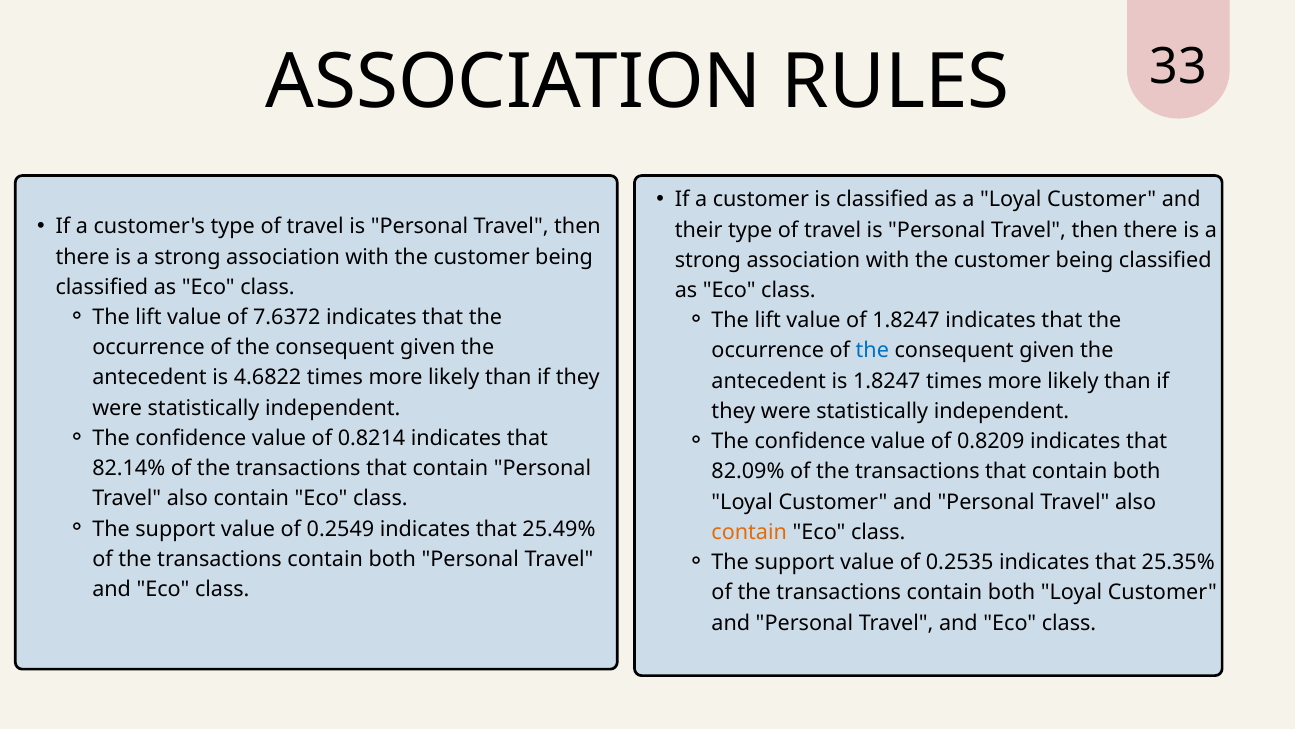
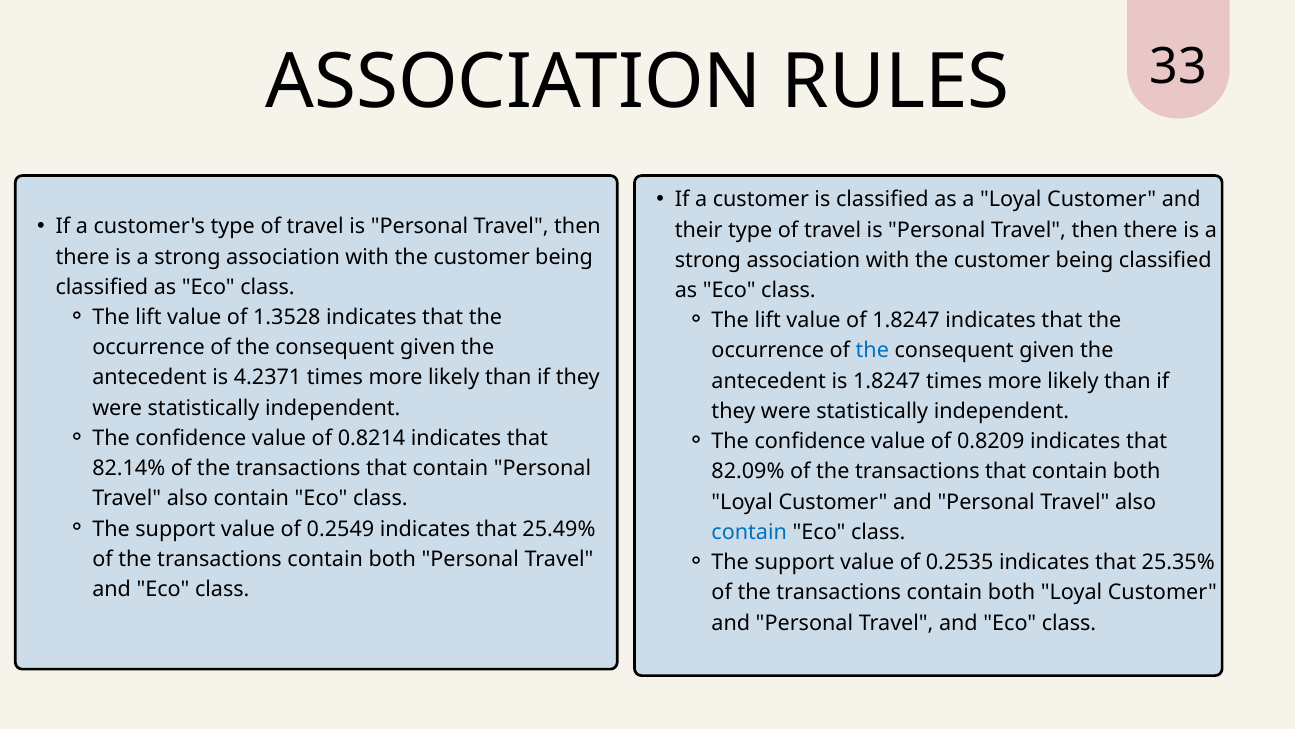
7.6372: 7.6372 -> 1.3528
4.6822: 4.6822 -> 4.2371
contain at (749, 532) colour: orange -> blue
